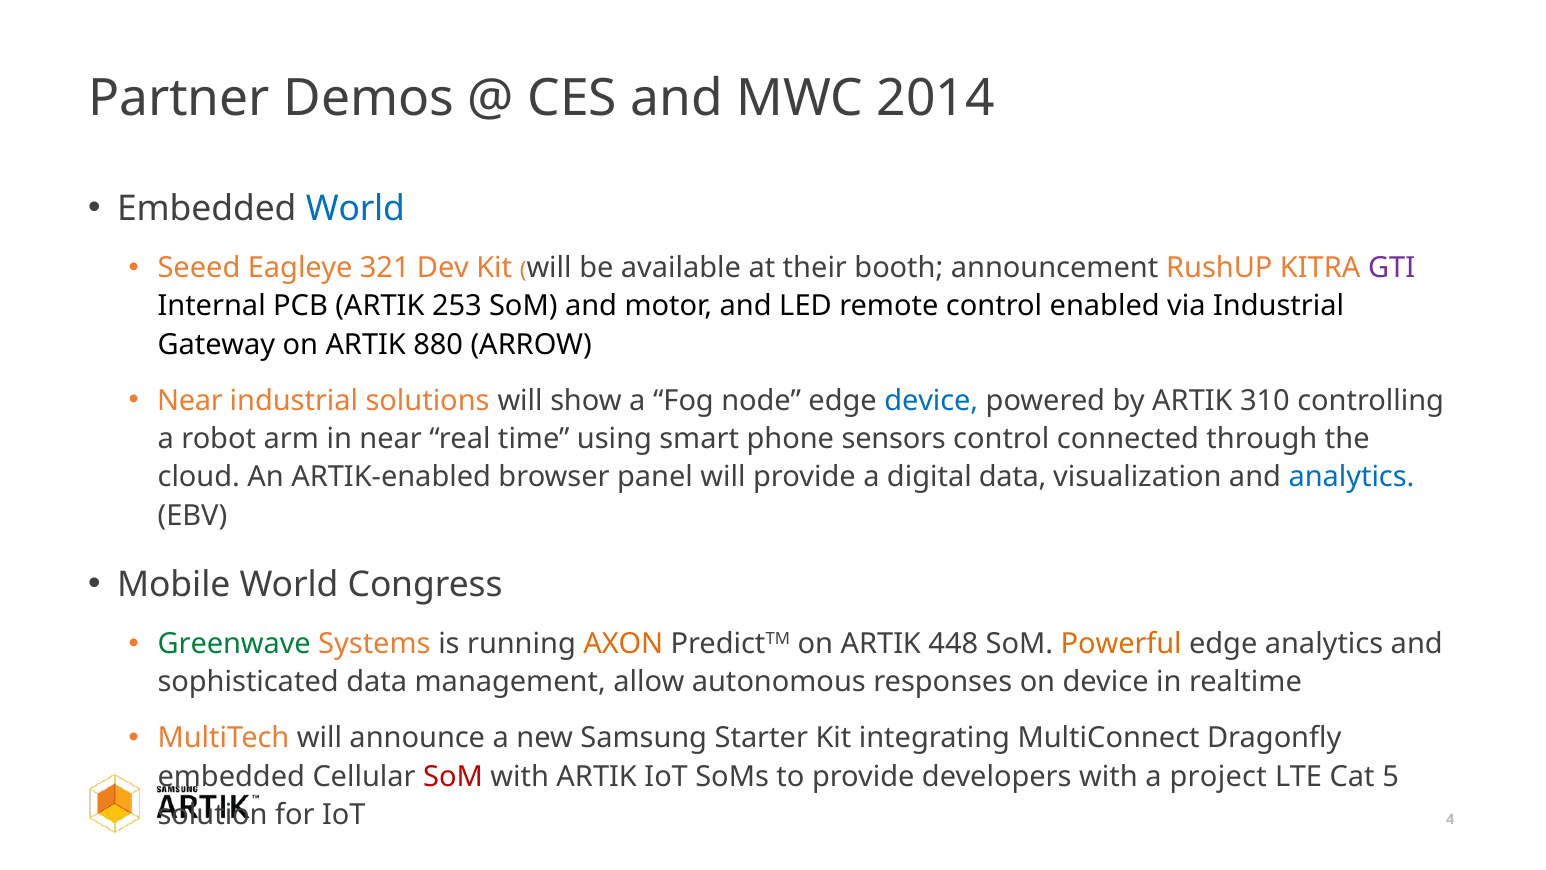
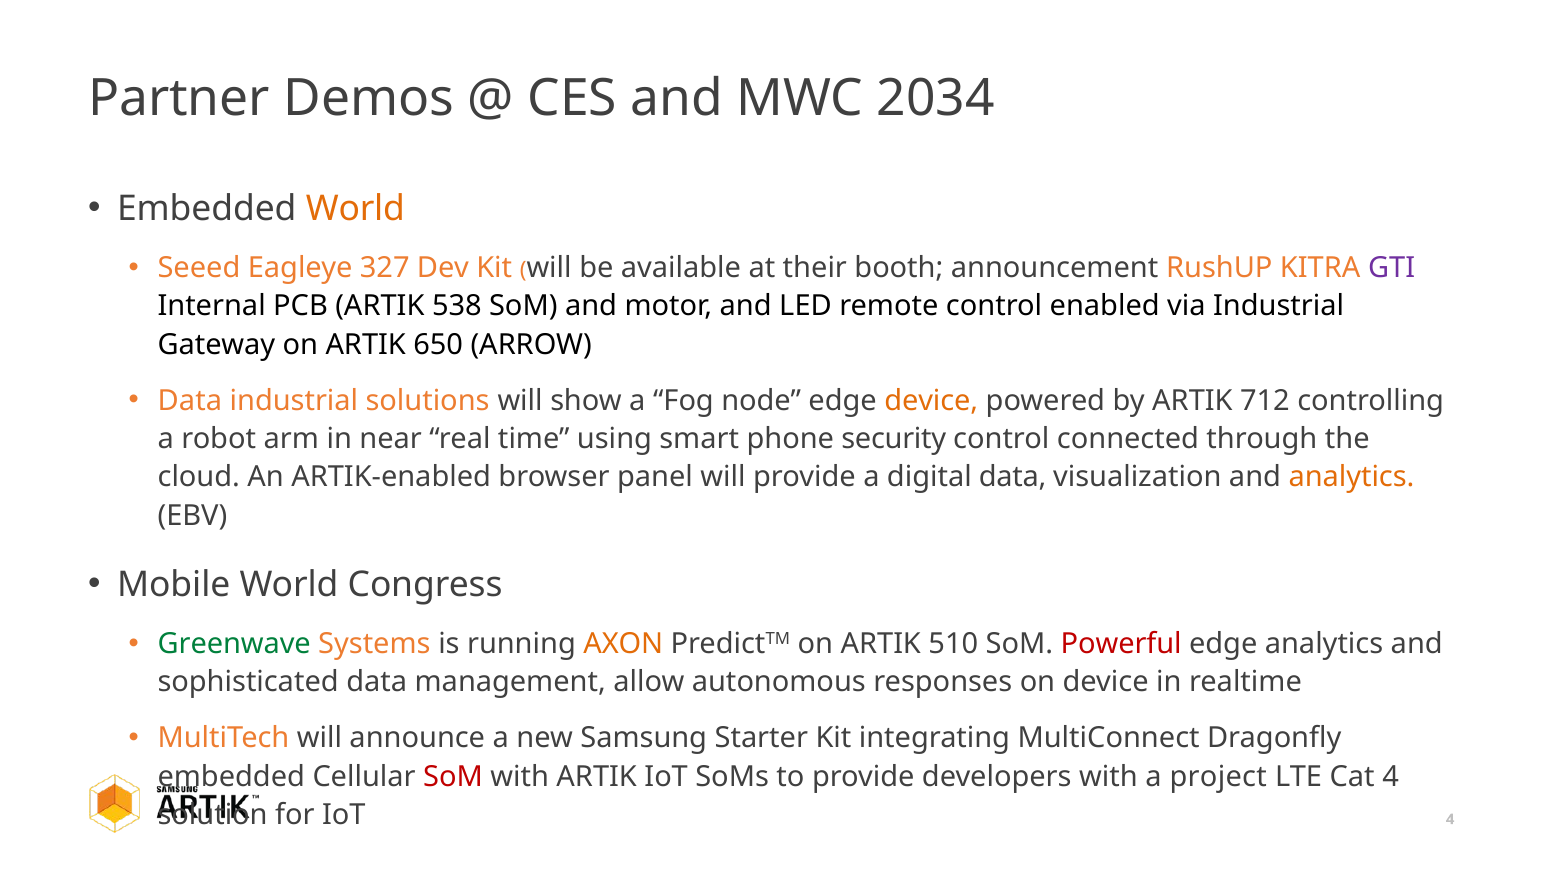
2014: 2014 -> 2034
World at (355, 209) colour: blue -> orange
321: 321 -> 327
253: 253 -> 538
880: 880 -> 650
Near at (190, 401): Near -> Data
device at (931, 401) colour: blue -> orange
310: 310 -> 712
sensors: sensors -> security
analytics at (1352, 477) colour: blue -> orange
448: 448 -> 510
Powerful colour: orange -> red
Cat 5: 5 -> 4
